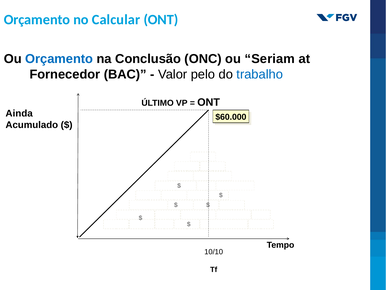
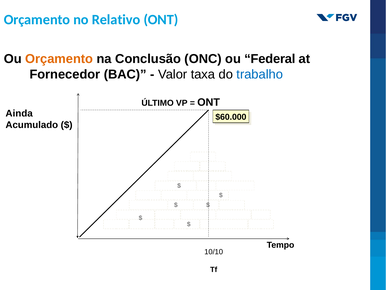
Calcular: Calcular -> Relativo
Orçamento at (59, 59) colour: blue -> orange
Seriam: Seriam -> Federal
pelo: pelo -> taxa
